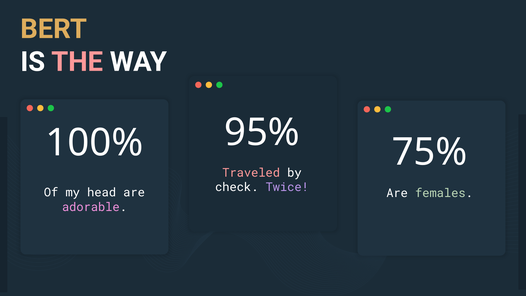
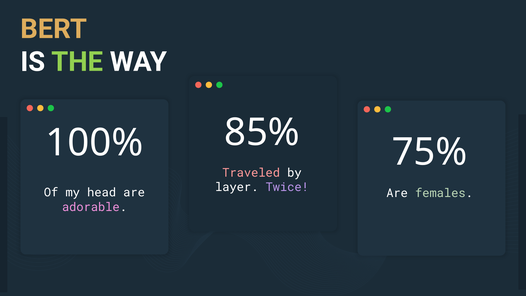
THE colour: pink -> light green
95%: 95% -> 85%
check: check -> layer
